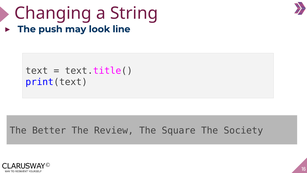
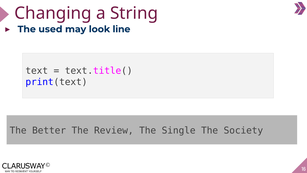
push: push -> used
Square: Square -> Single
